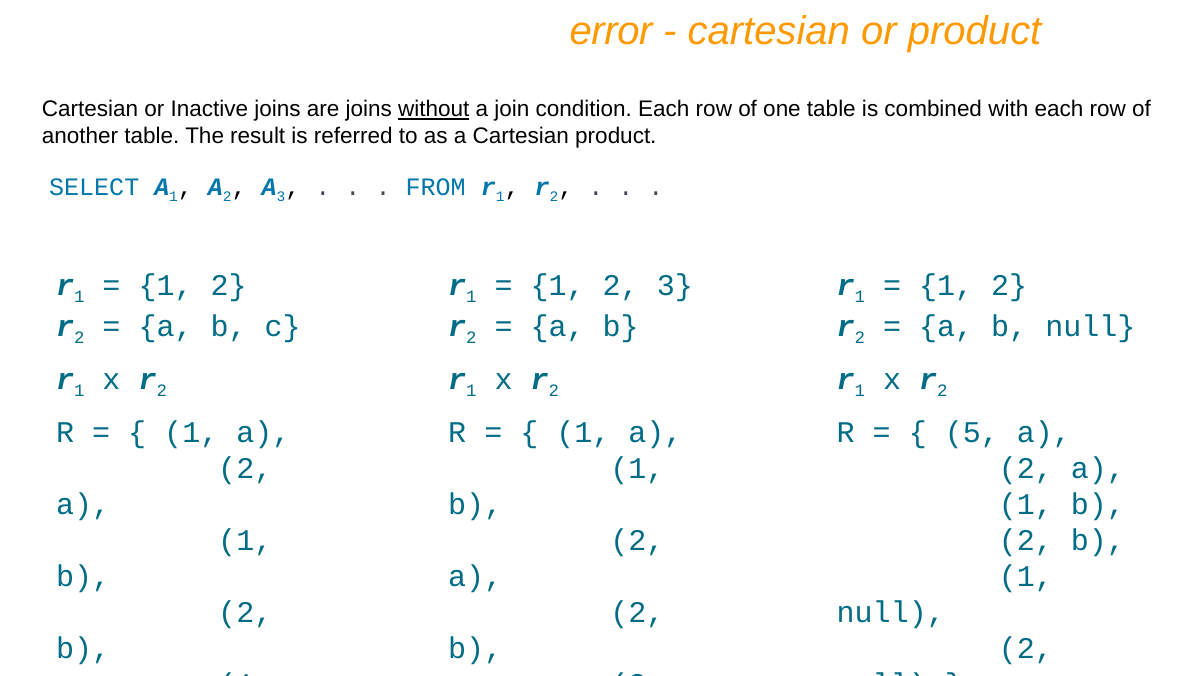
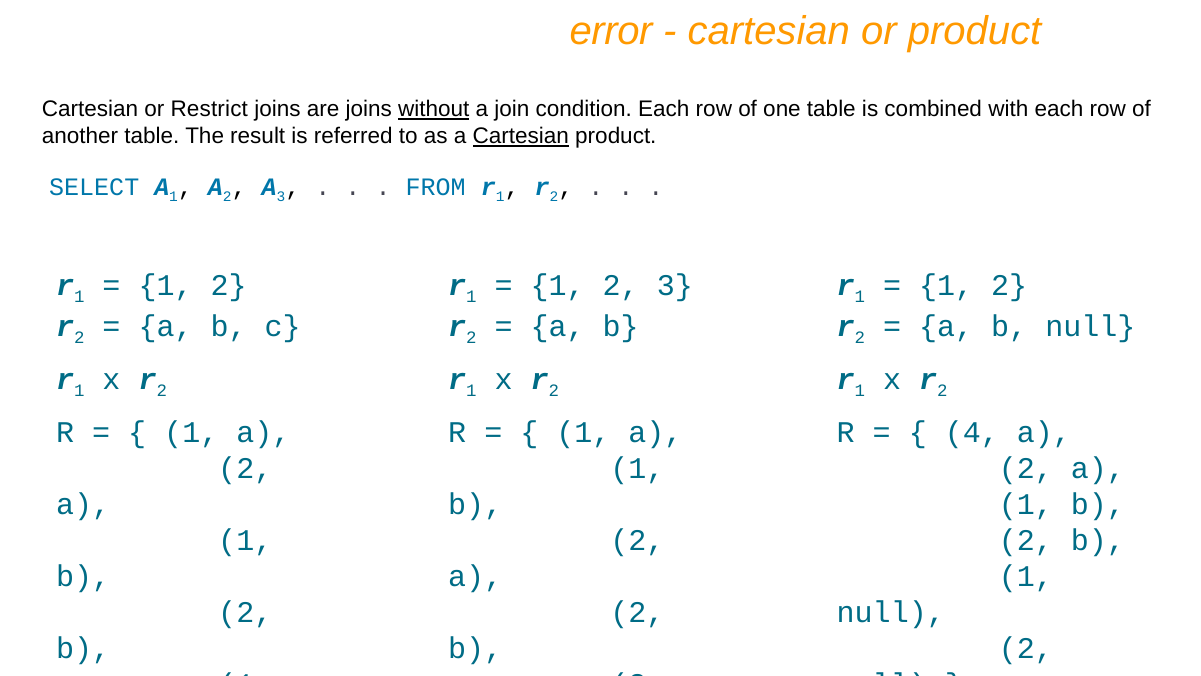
Inactive: Inactive -> Restrict
Cartesian at (521, 136) underline: none -> present
5 at (972, 432): 5 -> 4
